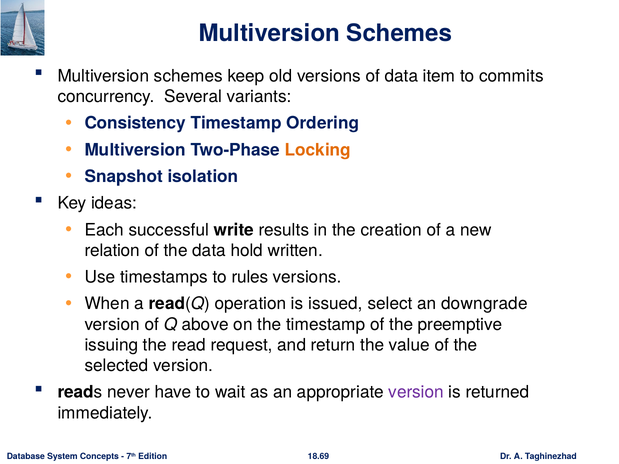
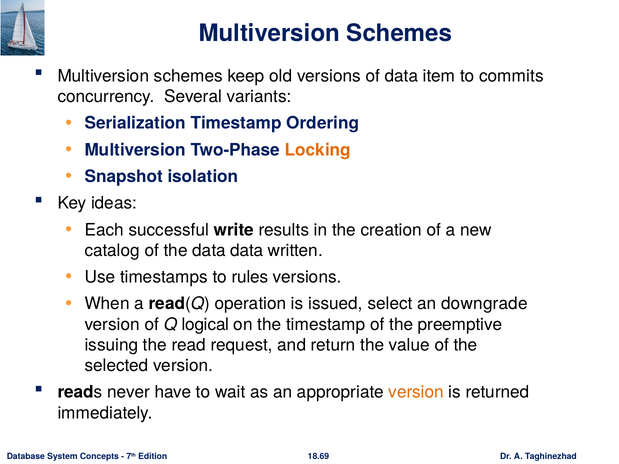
Consistency: Consistency -> Serialization
relation: relation -> catalog
data hold: hold -> data
above: above -> logical
version at (416, 393) colour: purple -> orange
